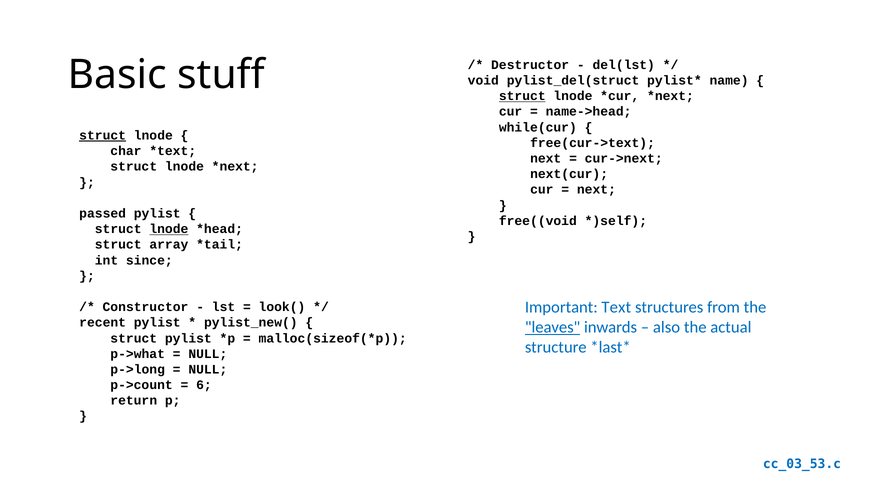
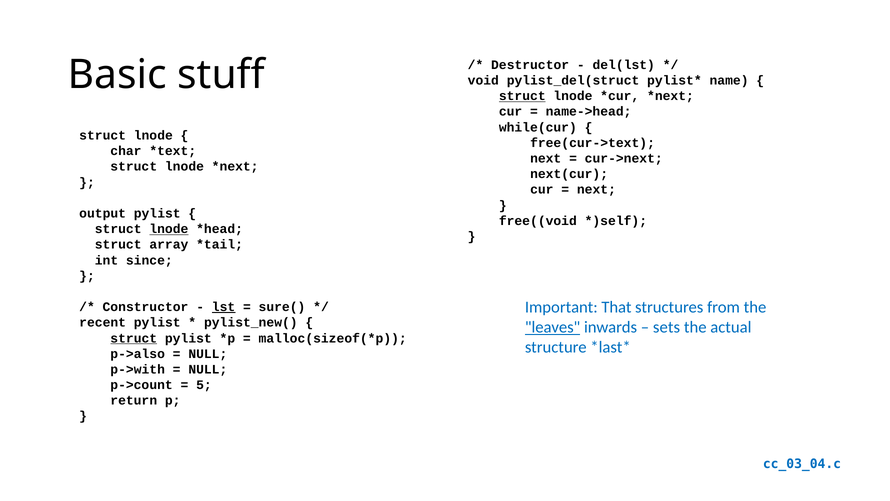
struct at (103, 135) underline: present -> none
passed: passed -> output
Text: Text -> That
lst underline: none -> present
look(: look( -> sure(
also: also -> sets
struct at (134, 338) underline: none -> present
p->what: p->what -> p->also
p->long: p->long -> p->with
6: 6 -> 5
cc_03_53.c: cc_03_53.c -> cc_03_04.c
